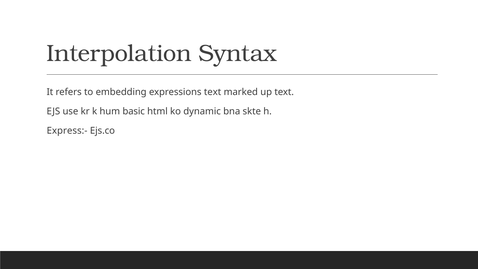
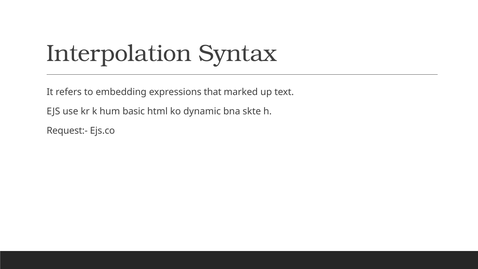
expressions text: text -> that
Express:-: Express:- -> Request:-
